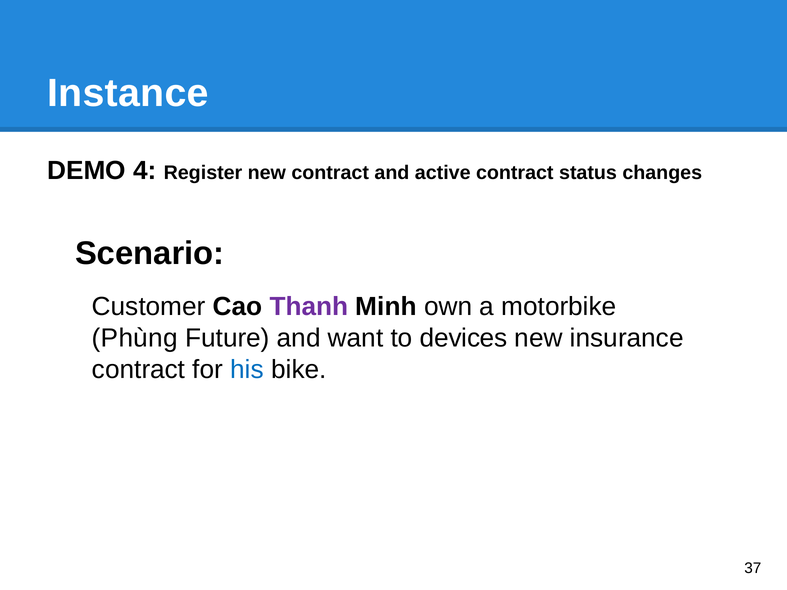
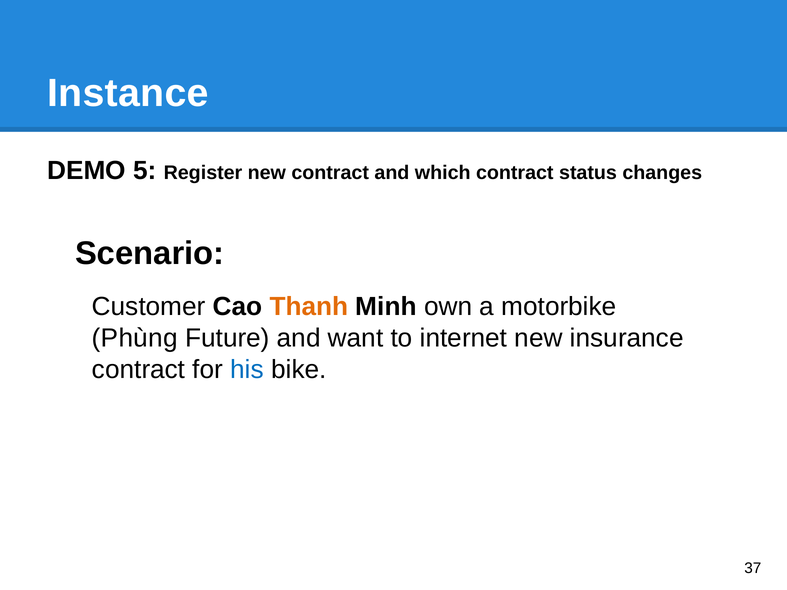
4: 4 -> 5
active: active -> which
Thanh colour: purple -> orange
devices: devices -> internet
